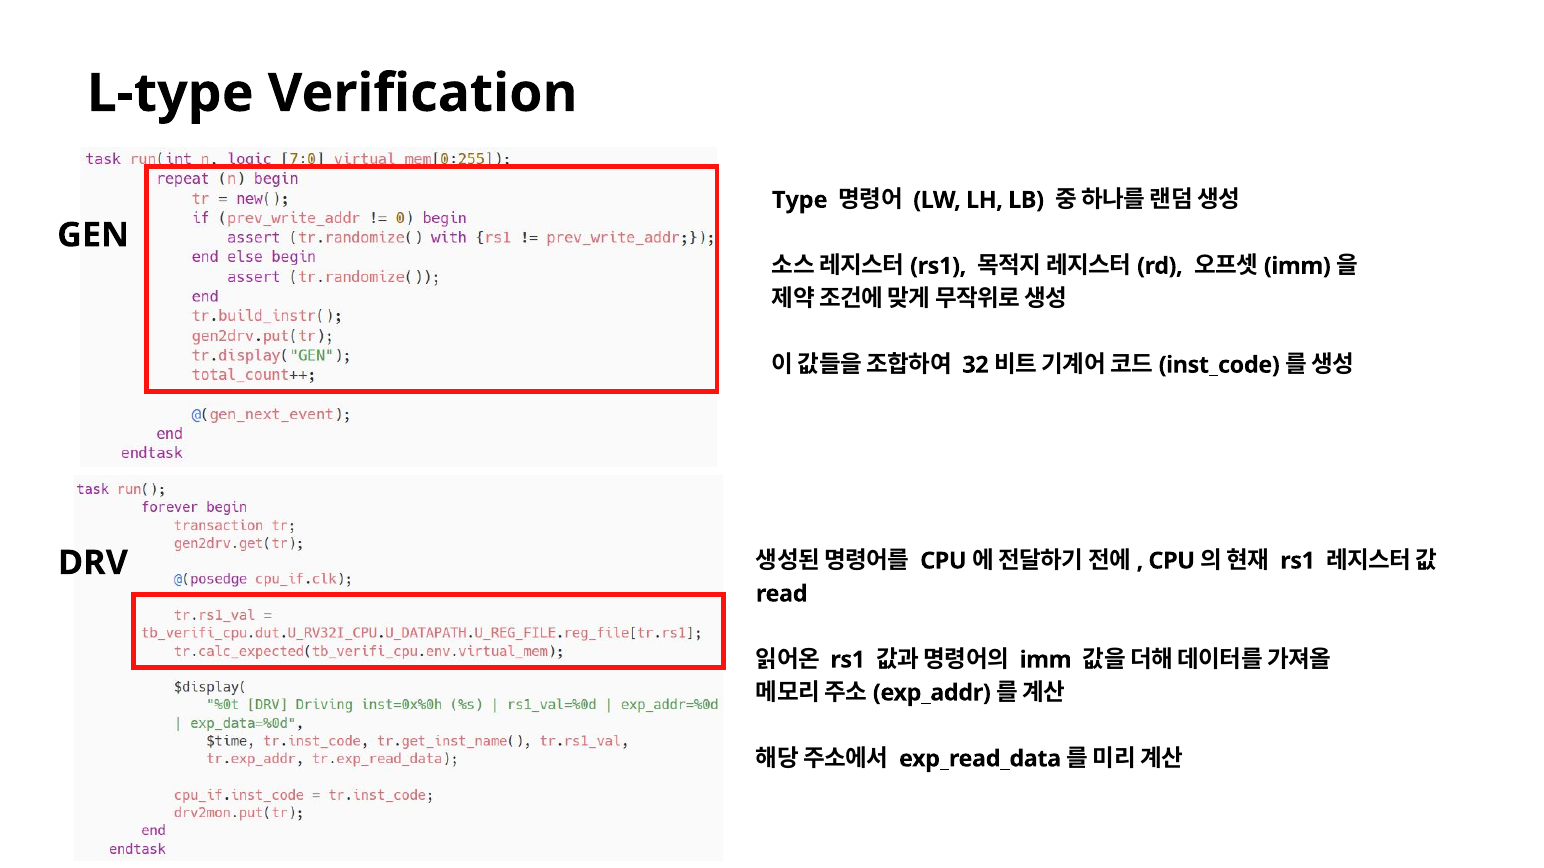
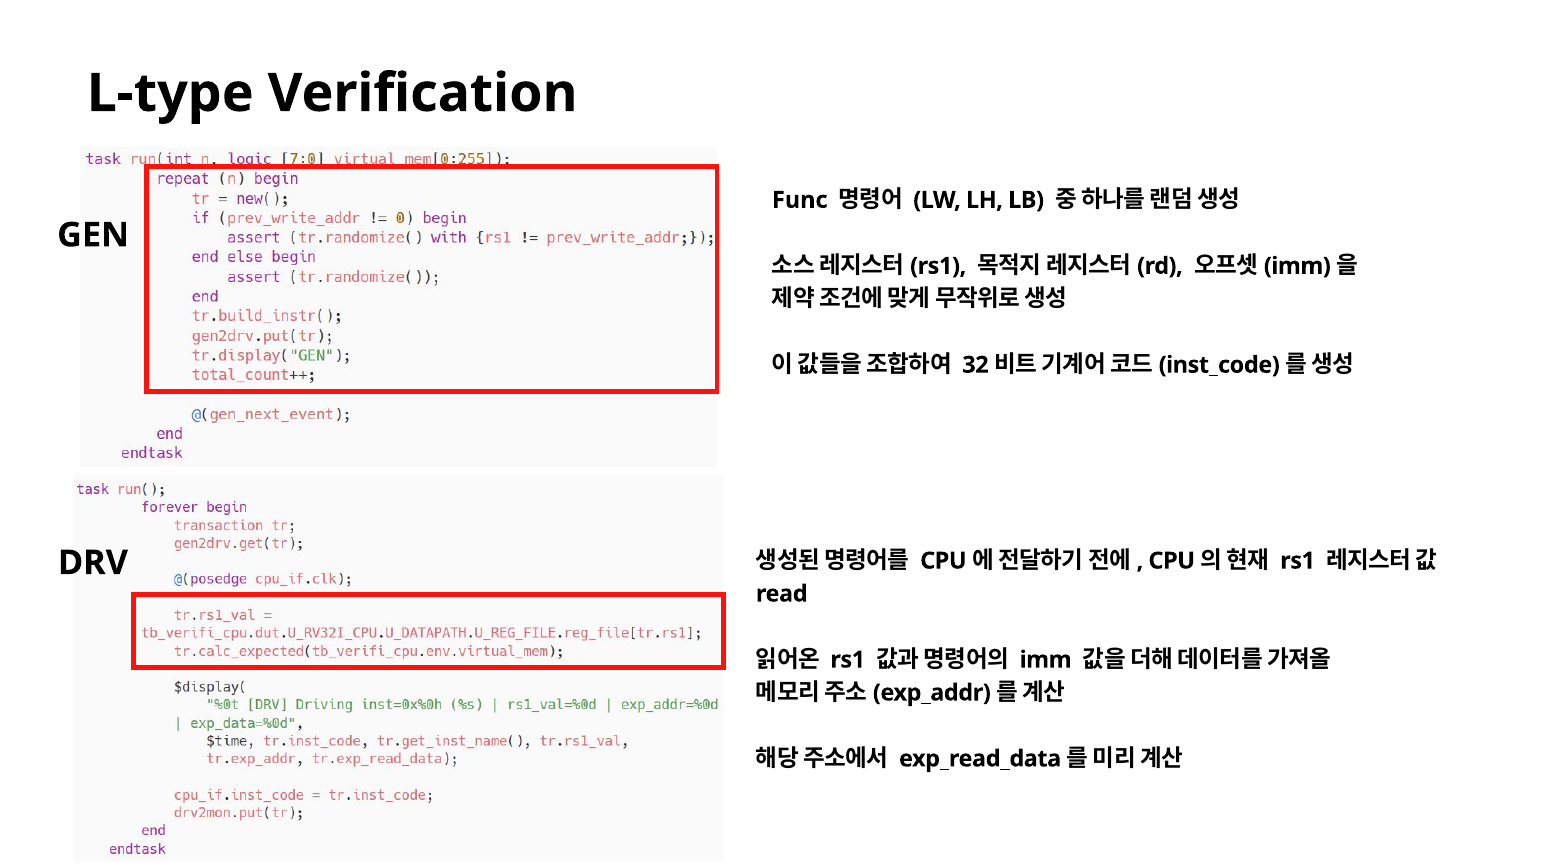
Type: Type -> Func
